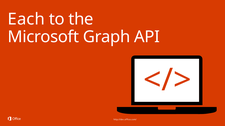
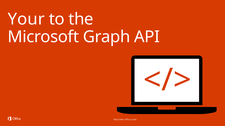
Each: Each -> Your
